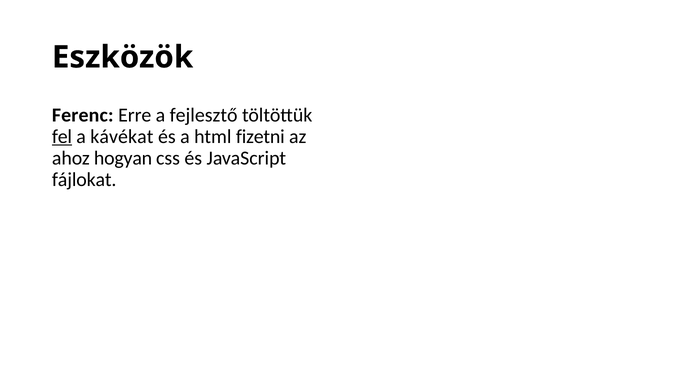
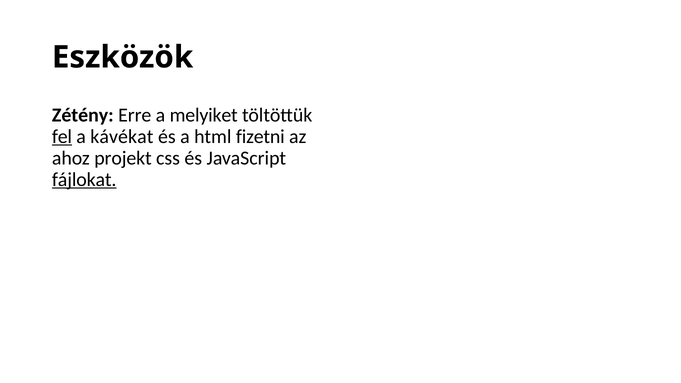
Ferenc: Ferenc -> Zétény
fejlesztő: fejlesztő -> melyiket
hogyan: hogyan -> projekt
fájlokat underline: none -> present
